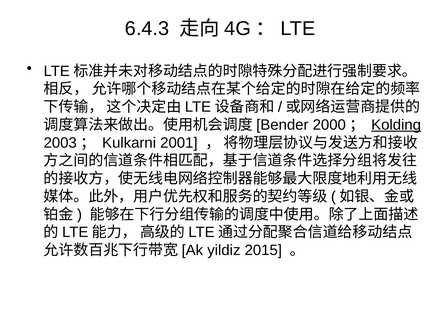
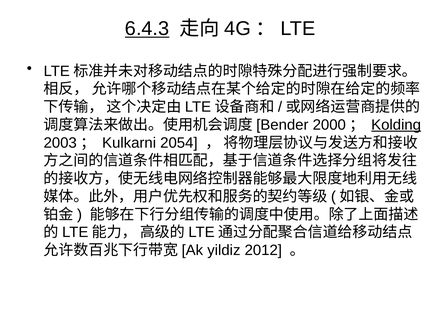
6.4.3 underline: none -> present
2001: 2001 -> 2054
2015: 2015 -> 2012
